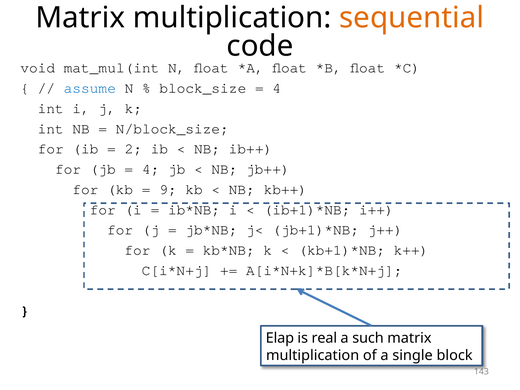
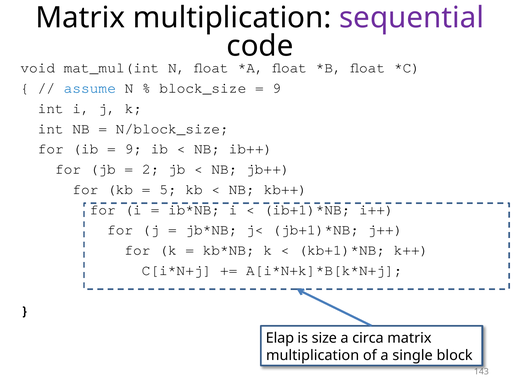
sequential colour: orange -> purple
4 at (277, 88): 4 -> 9
2 at (133, 149): 2 -> 9
4 at (151, 169): 4 -> 2
9: 9 -> 5
real: real -> size
such: such -> circa
